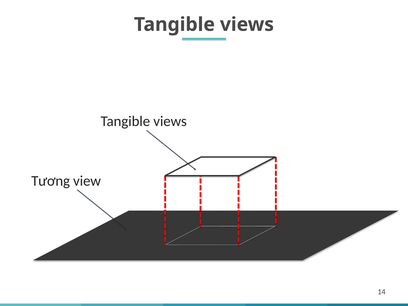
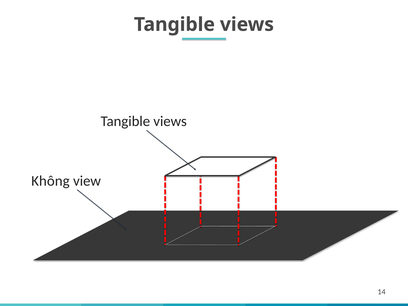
Tương: Tương -> Không
